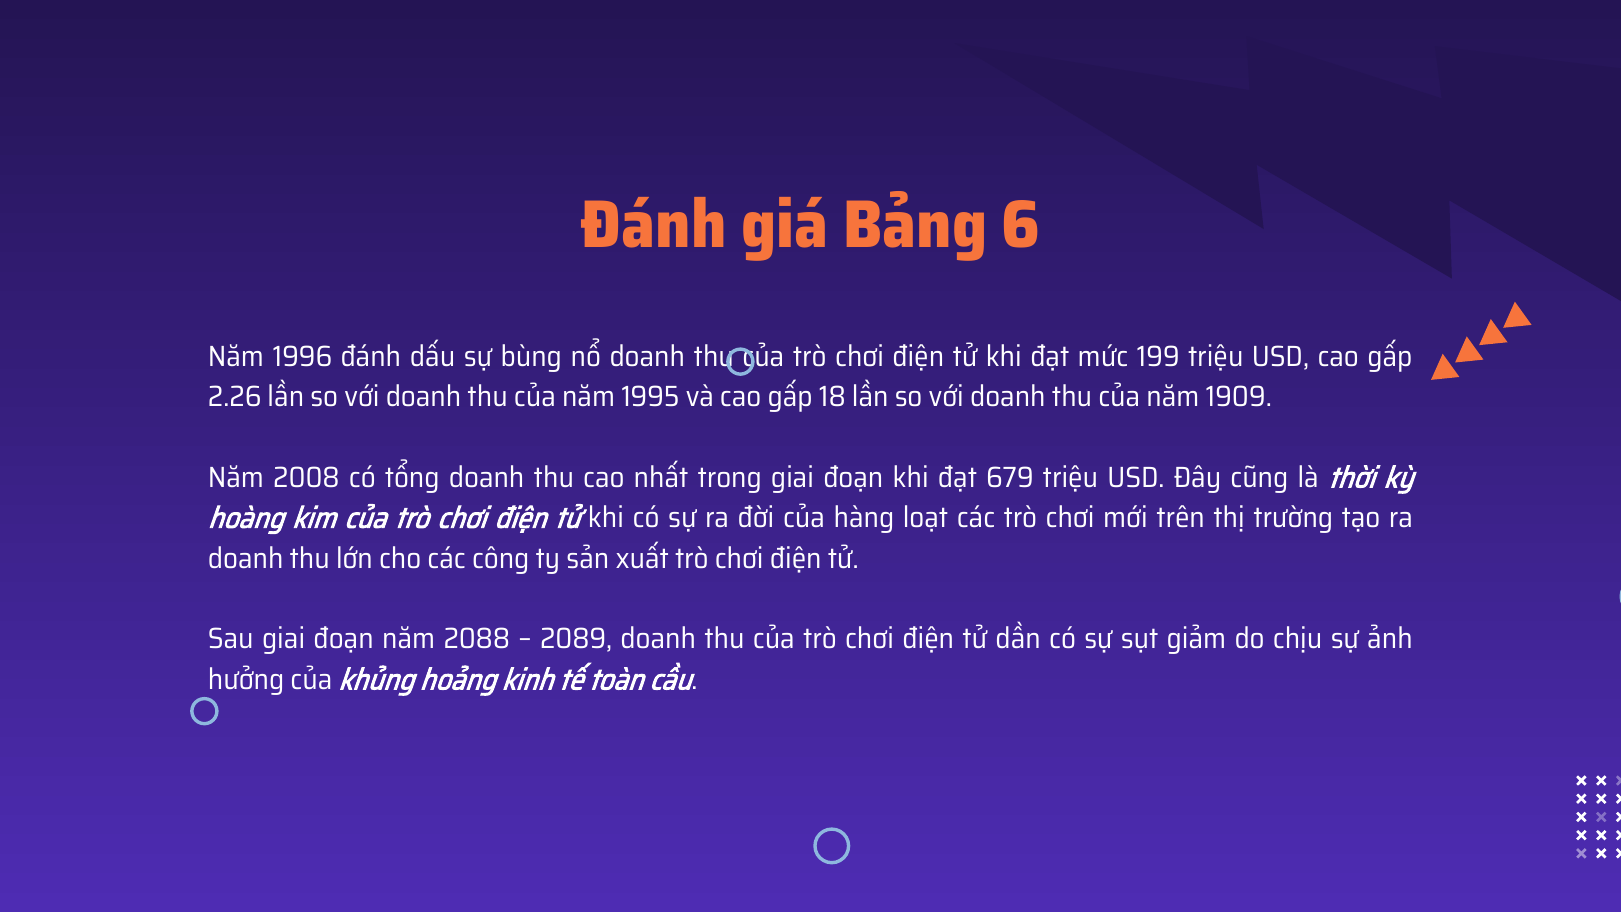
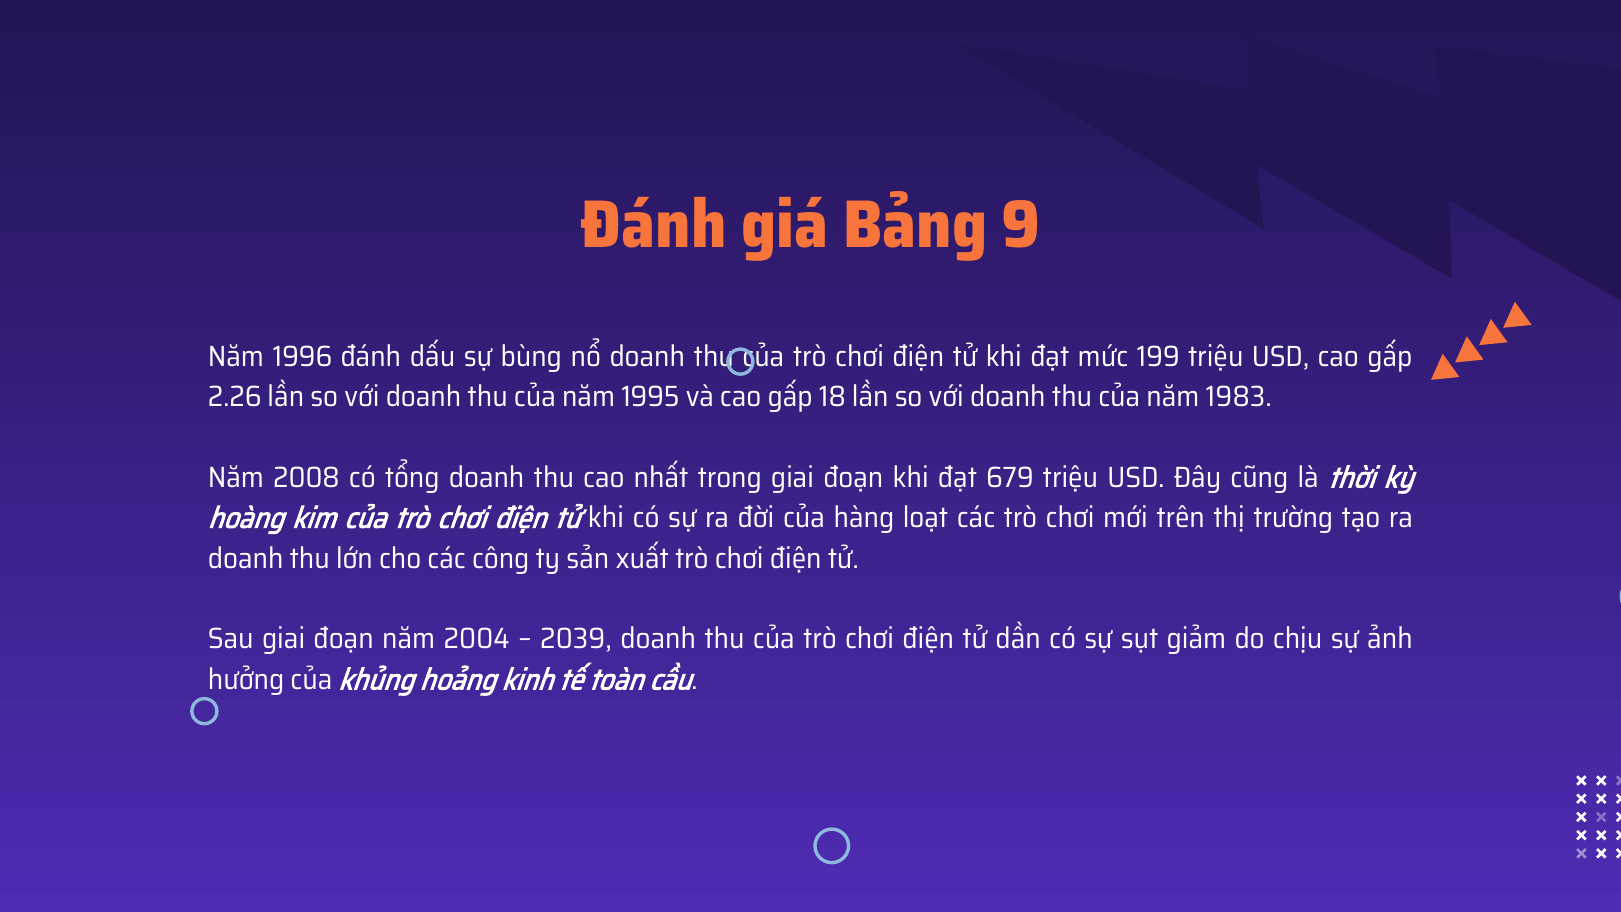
6: 6 -> 9
1909: 1909 -> 1983
2088: 2088 -> 2004
2089: 2089 -> 2039
